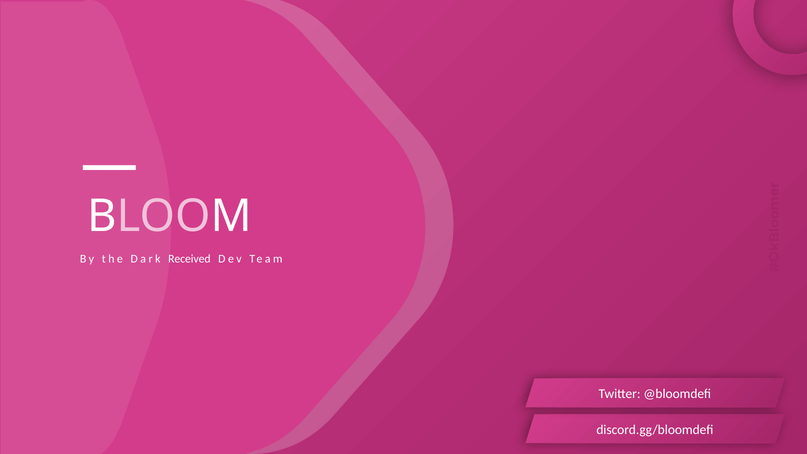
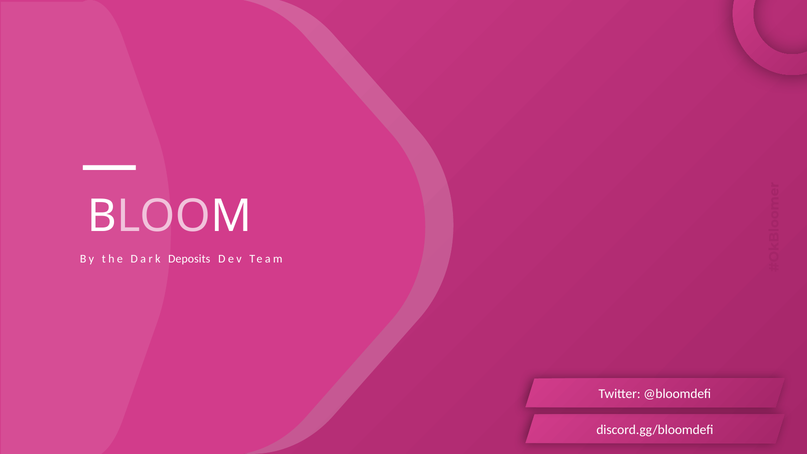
Received: Received -> Deposits
